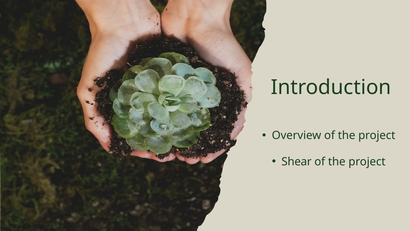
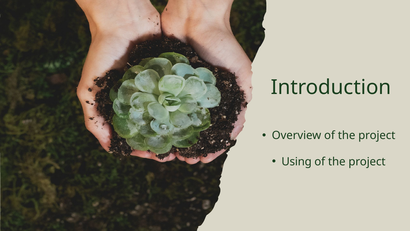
Shear: Shear -> Using
